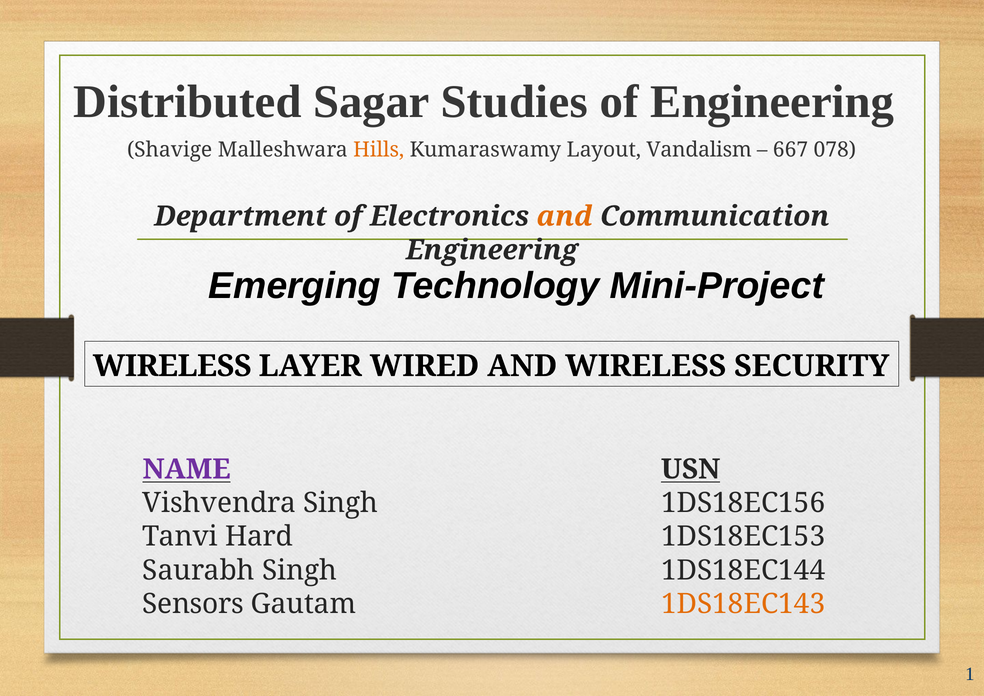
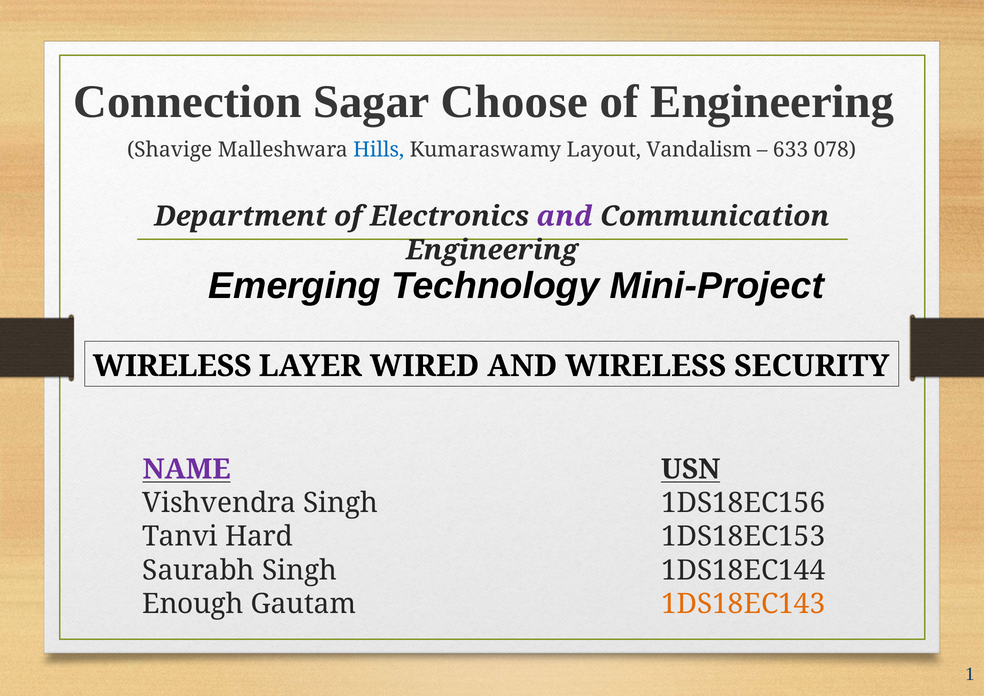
Distributed: Distributed -> Connection
Studies: Studies -> Choose
Hills colour: orange -> blue
667: 667 -> 633
and at (565, 216) colour: orange -> purple
Sensors: Sensors -> Enough
